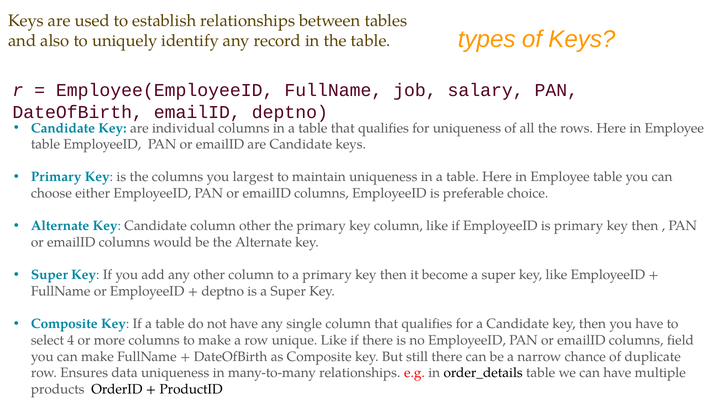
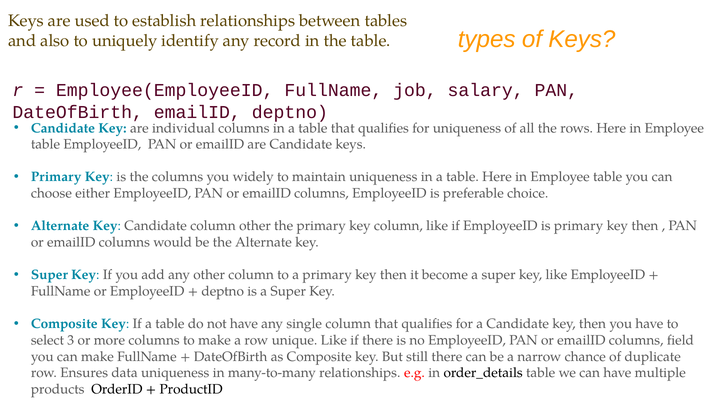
largest: largest -> widely
4: 4 -> 3
